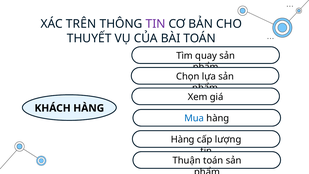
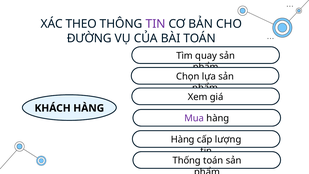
TRÊN: TRÊN -> THEO
THUYẾT: THUYẾT -> ĐƯỜNG
Mua colour: blue -> purple
Thuận: Thuận -> Thống
